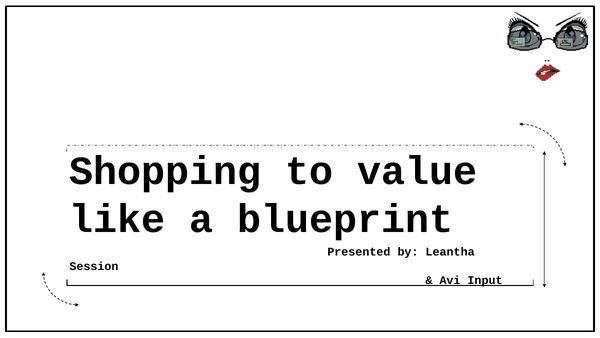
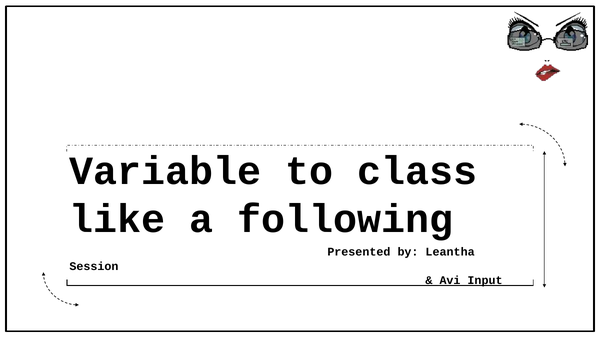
Shopping: Shopping -> Variable
value: value -> class
blueprint: blueprint -> following
